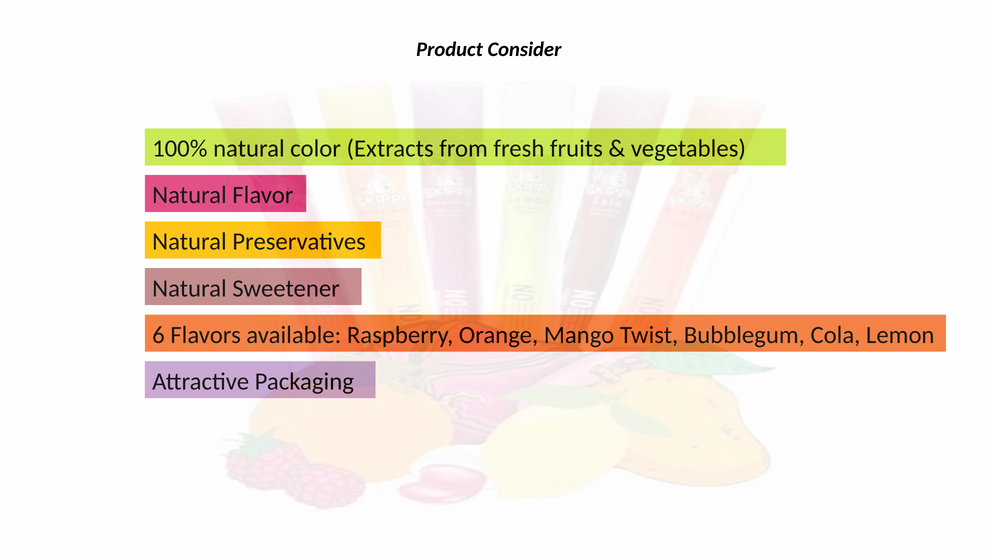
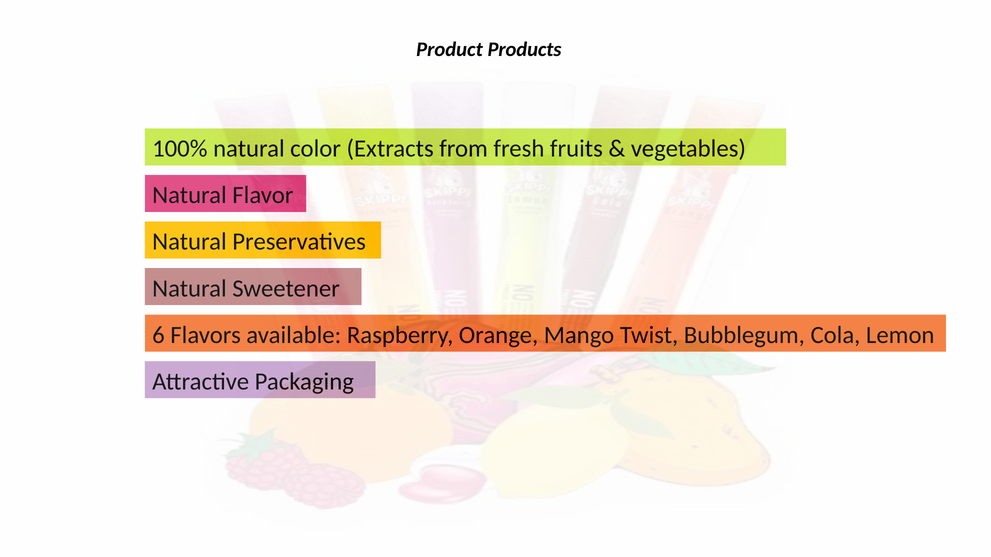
Consider: Consider -> Products
